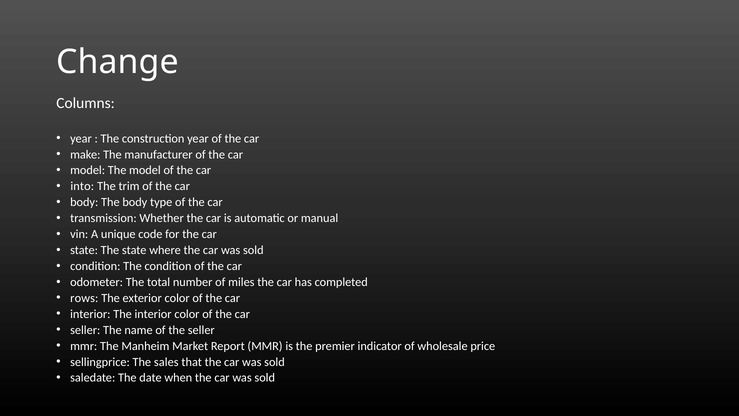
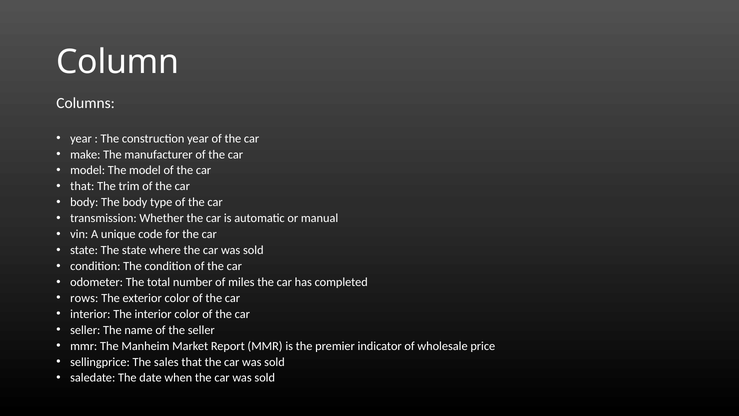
Change: Change -> Column
into at (82, 186): into -> that
